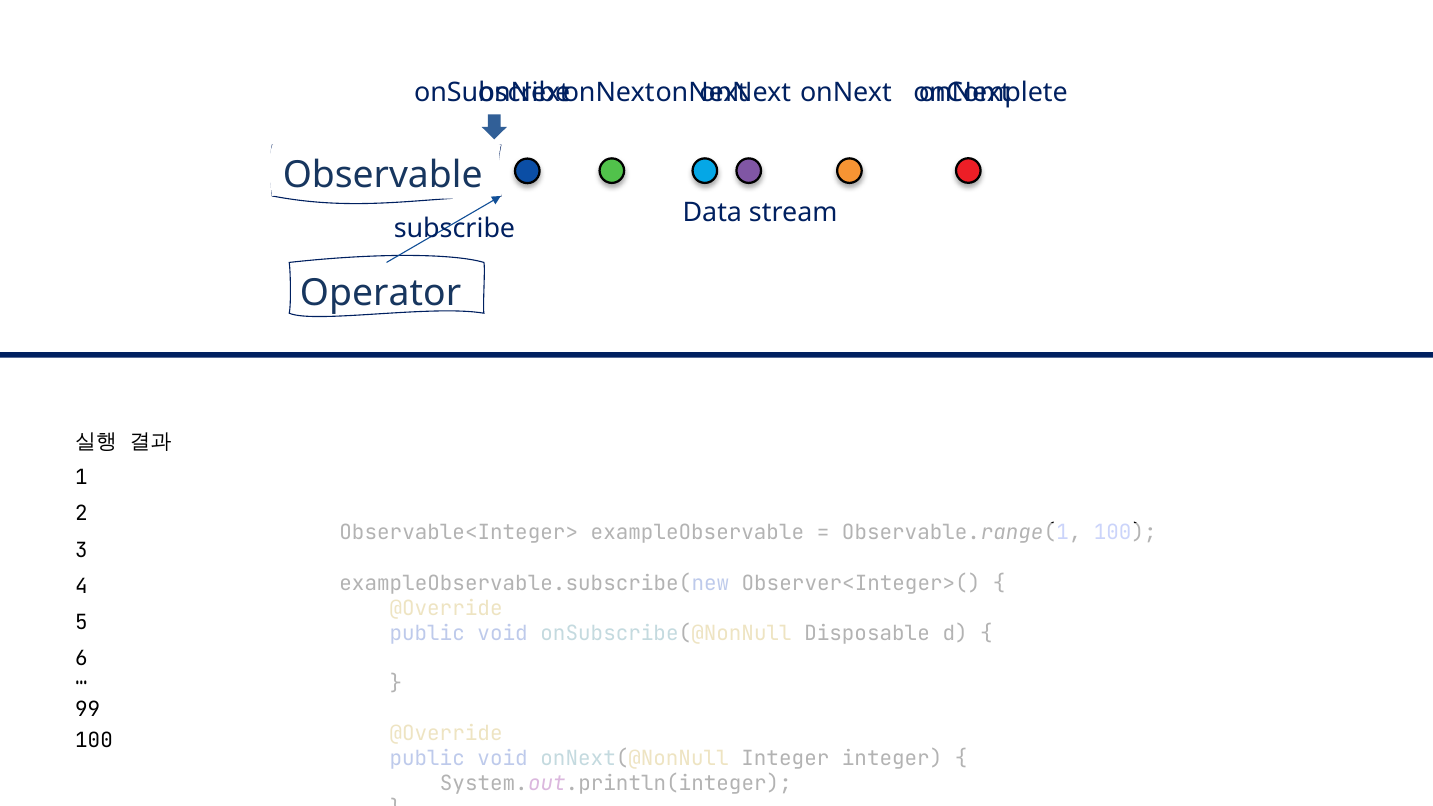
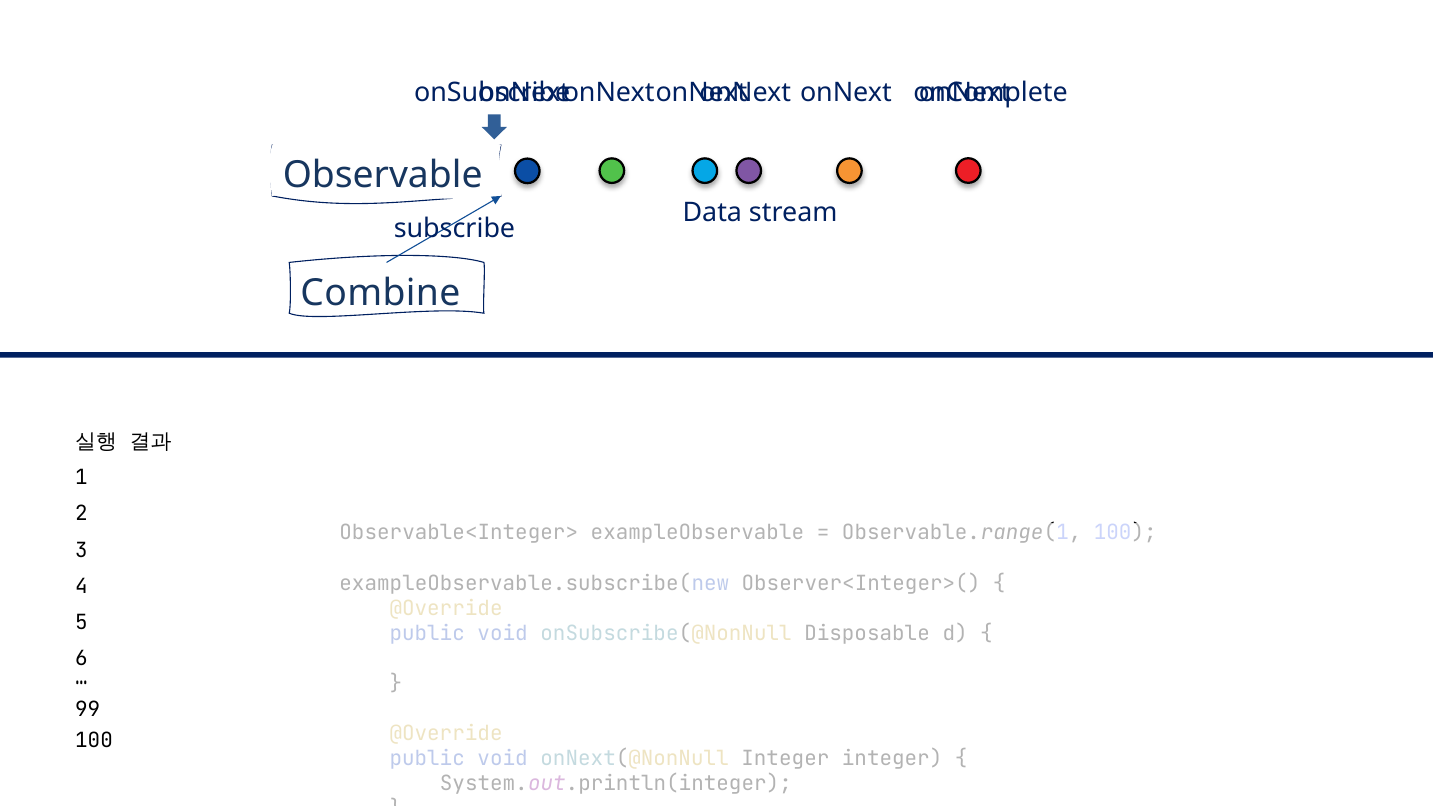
Operator: Operator -> Combine
